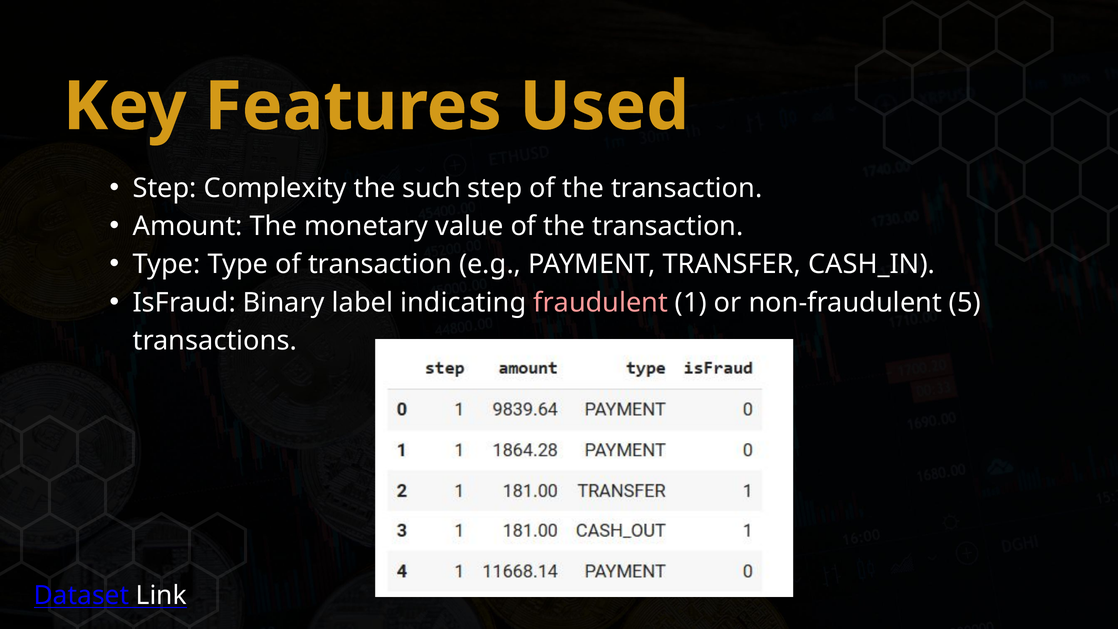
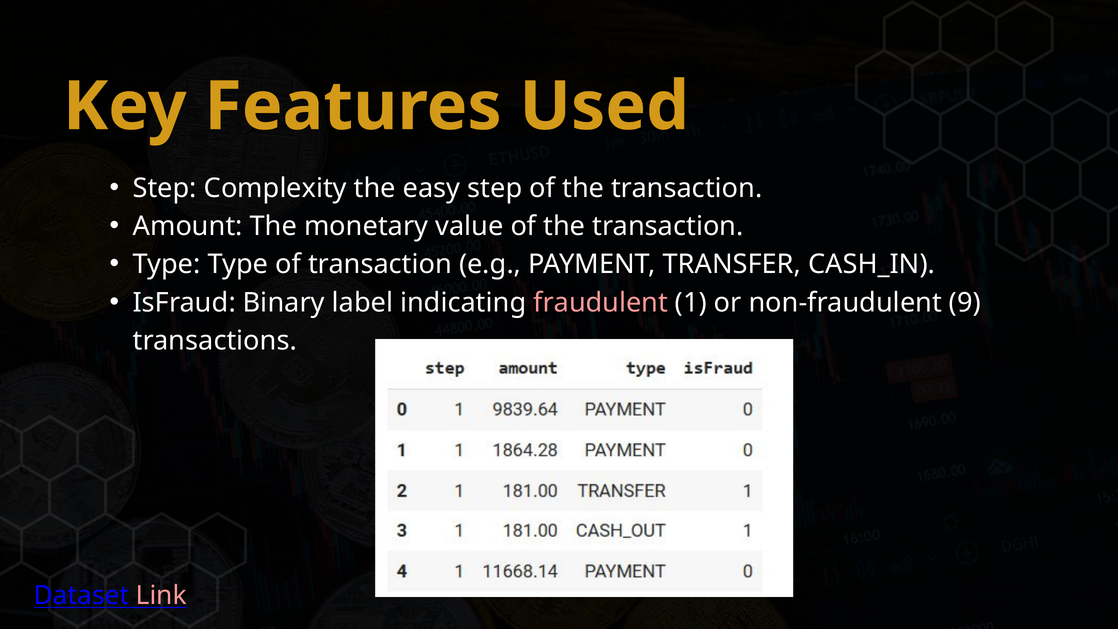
such: such -> easy
5: 5 -> 9
Link colour: white -> pink
